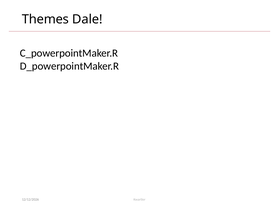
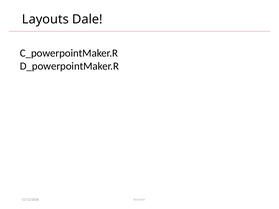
Themes: Themes -> Layouts
